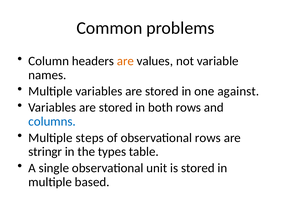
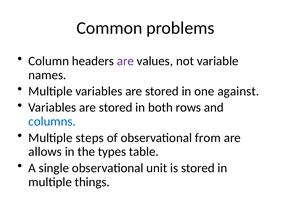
are at (125, 61) colour: orange -> purple
observational rows: rows -> from
stringr: stringr -> allows
based: based -> things
